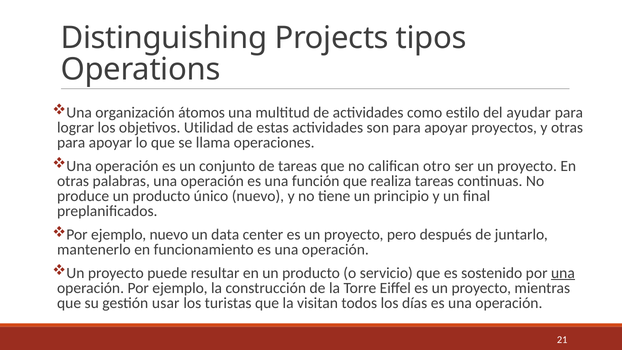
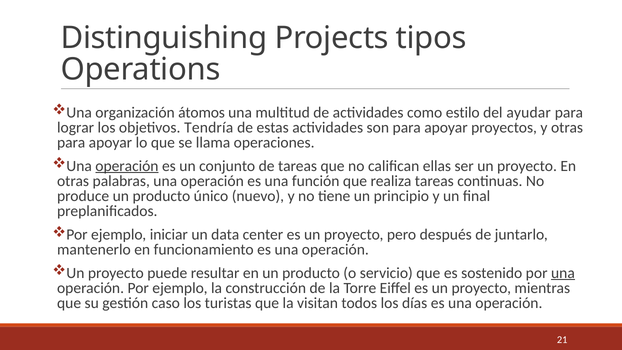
Utilidad: Utilidad -> Tendría
operación at (127, 166) underline: none -> present
otro: otro -> ellas
ejemplo nuevo: nuevo -> iniciar
usar: usar -> caso
